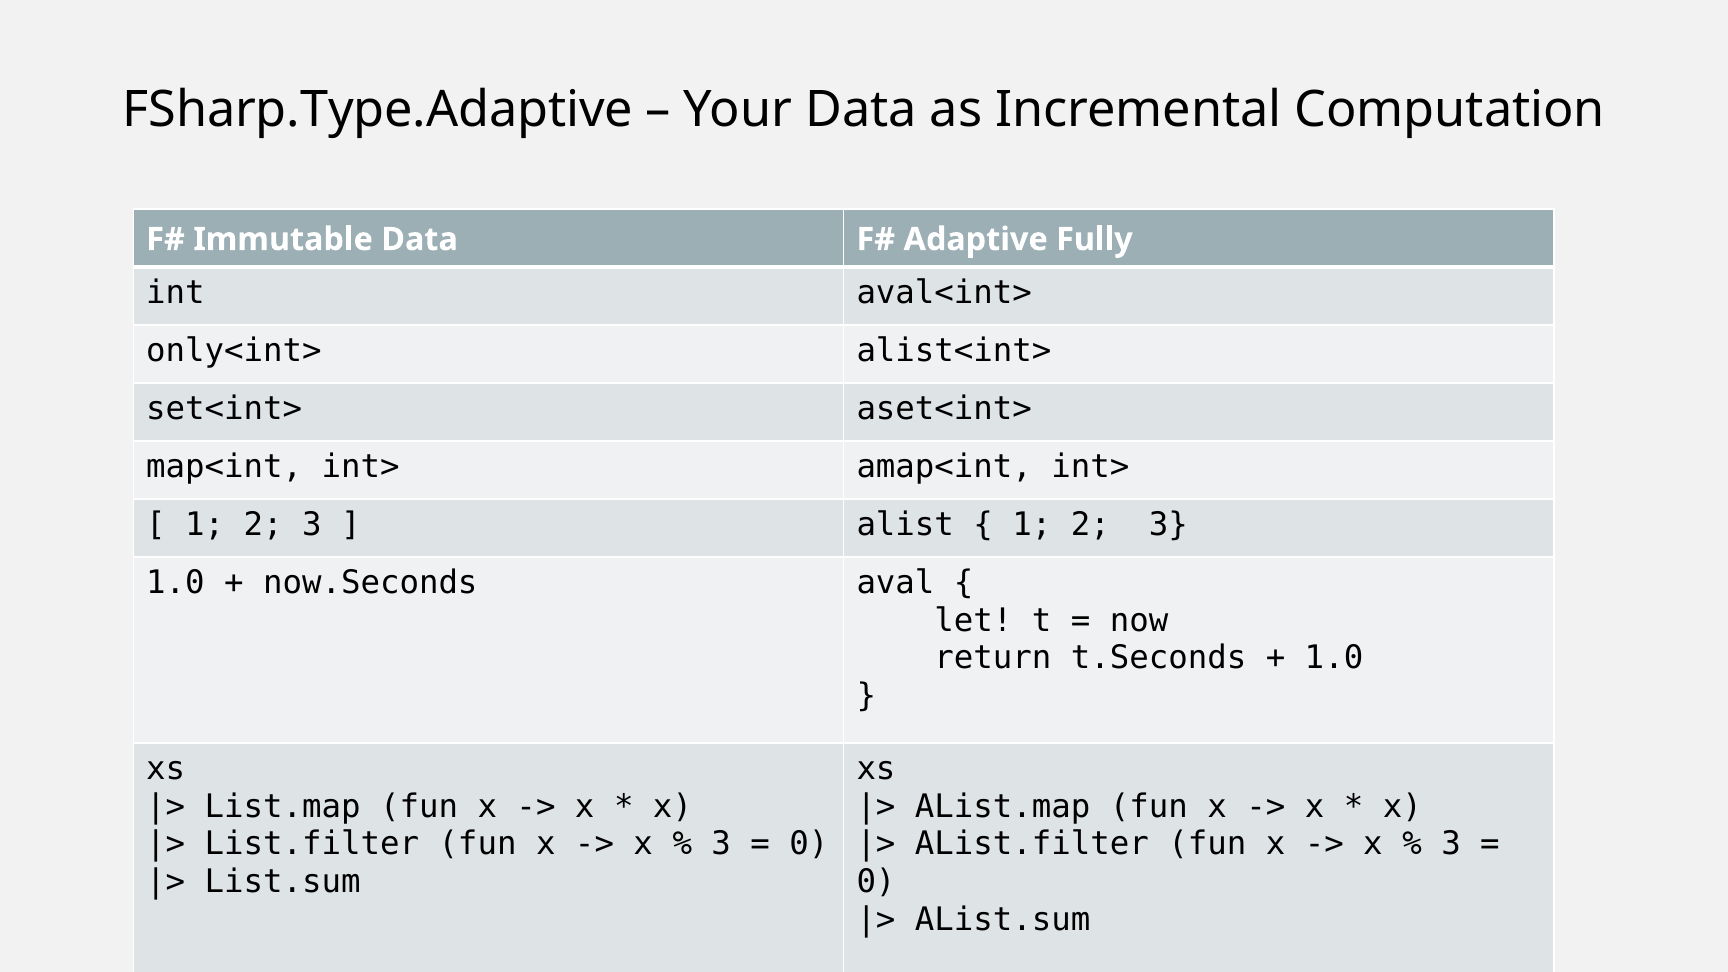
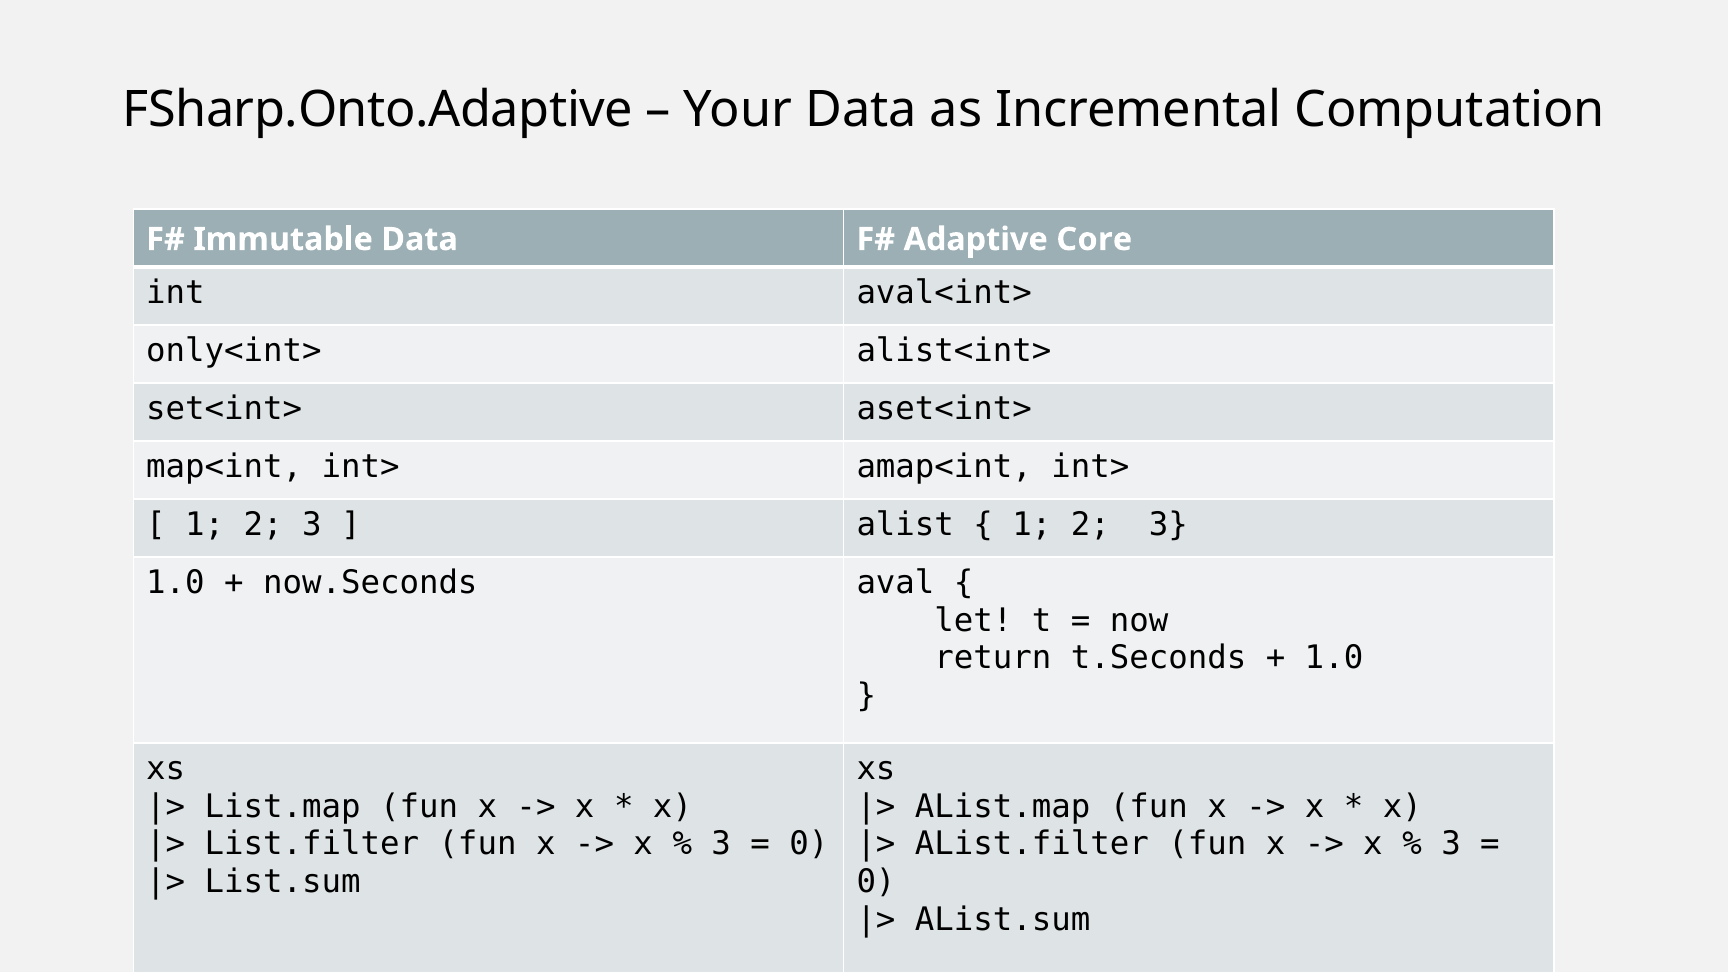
FSharp.Type.Adaptive: FSharp.Type.Adaptive -> FSharp.Onto.Adaptive
Fully: Fully -> Core
